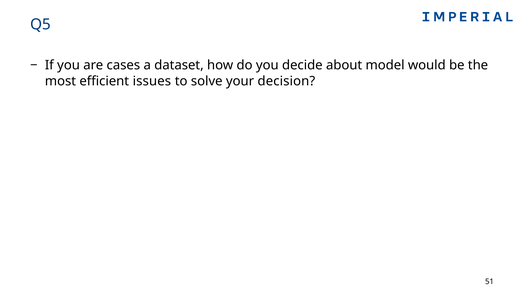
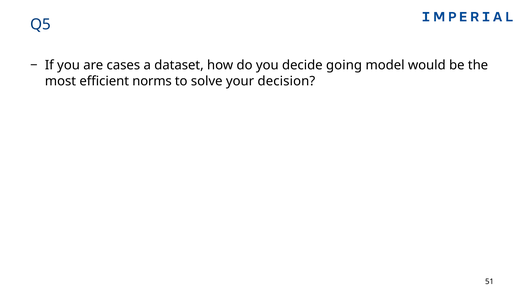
about: about -> going
issues: issues -> norms
